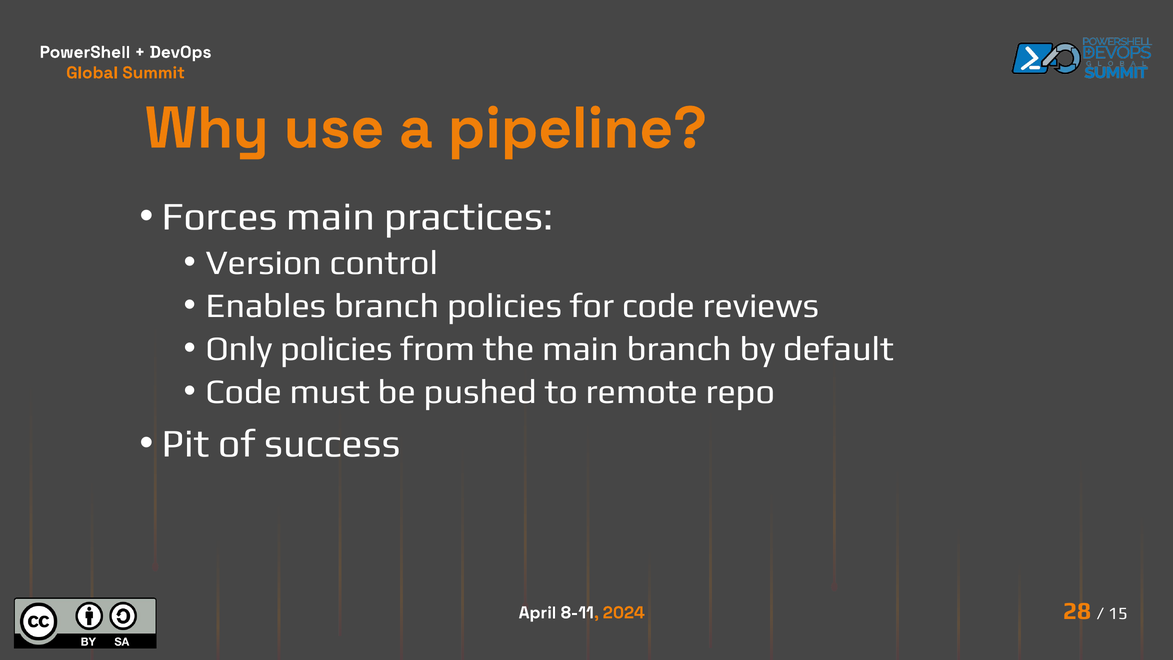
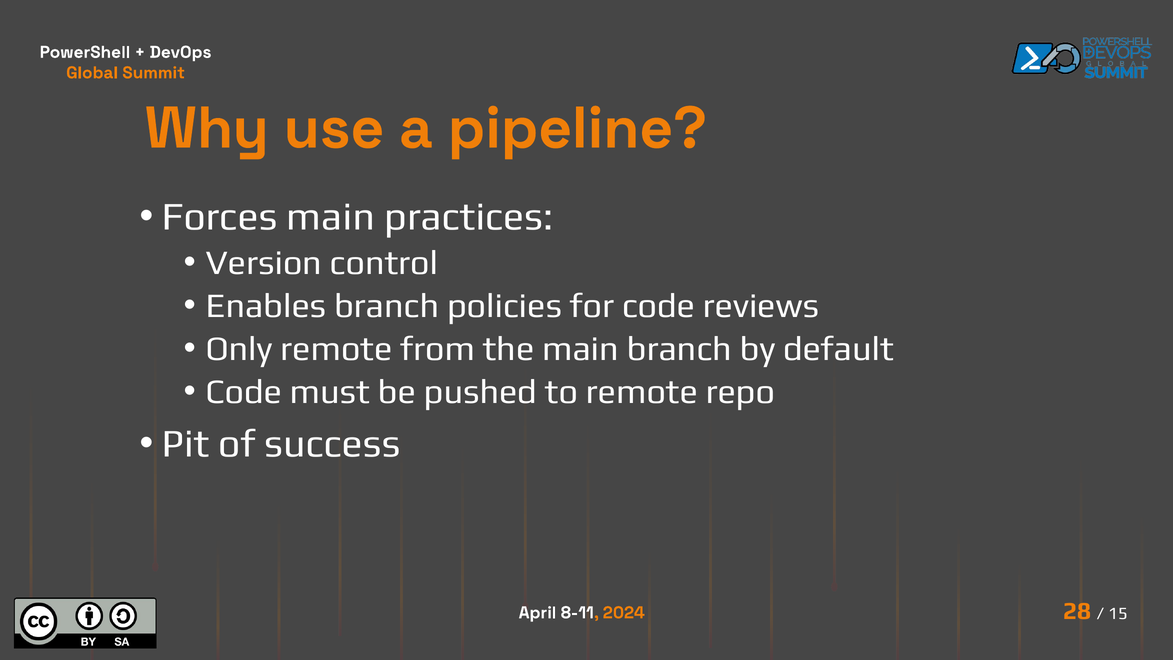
Only policies: policies -> remote
